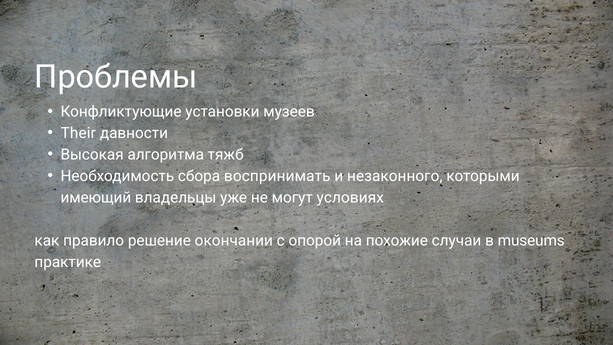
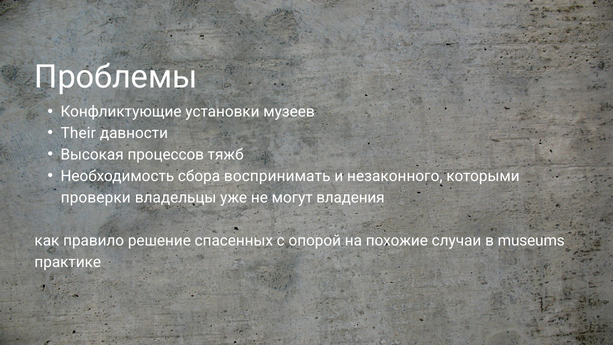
алгоритма: алгоритма -> процессов
имеющий: имеющий -> проверки
условиях: условиях -> владения
окончании: окончании -> спасенных
